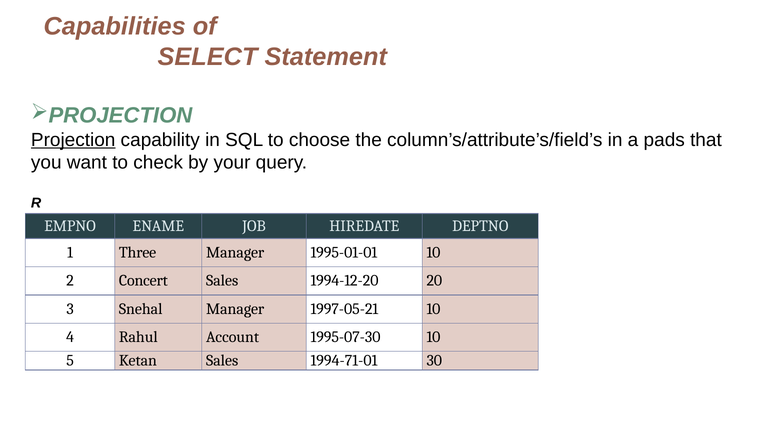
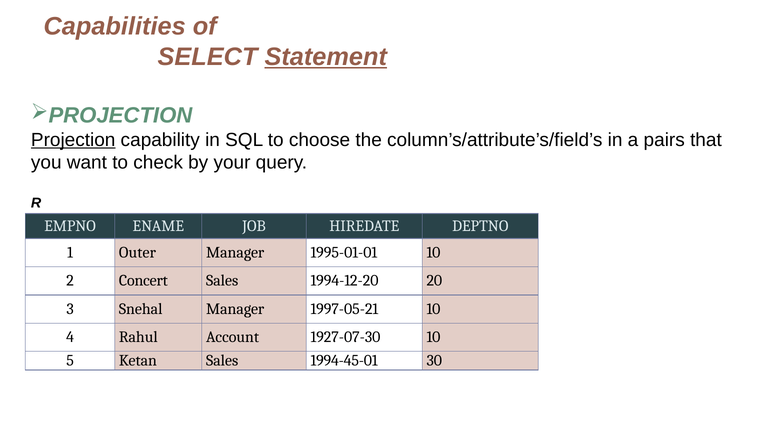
Statement underline: none -> present
pads: pads -> pairs
Three: Three -> Outer
1995-07-30: 1995-07-30 -> 1927-07-30
1994-71-01: 1994-71-01 -> 1994-45-01
